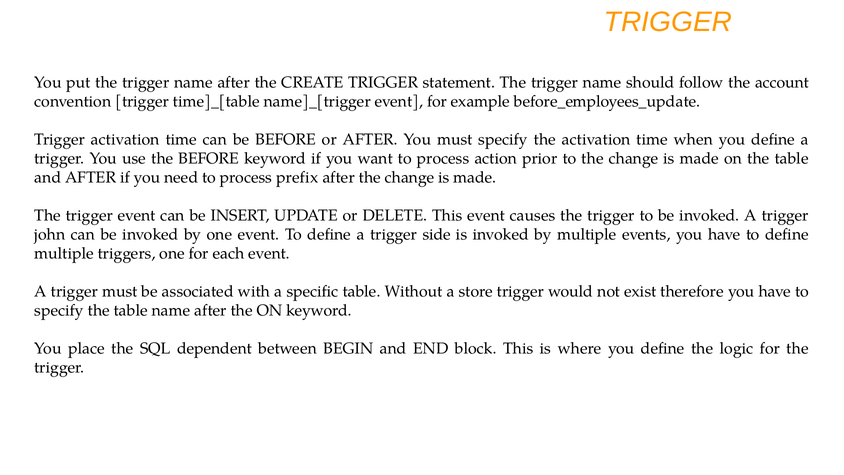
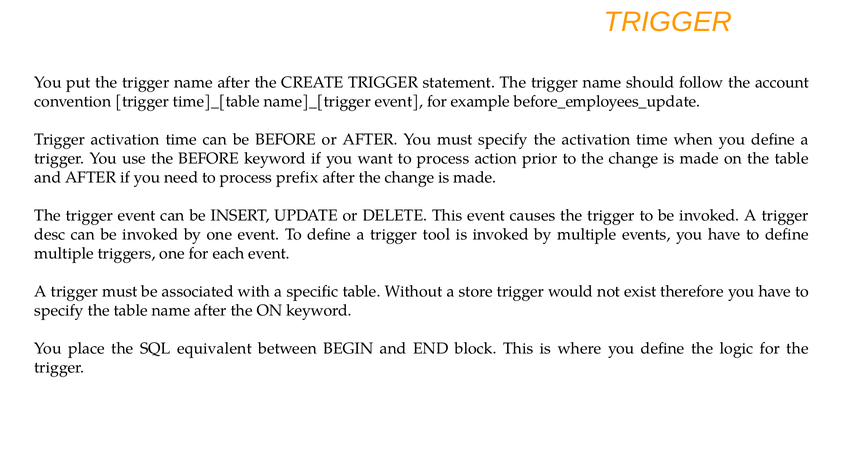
john: john -> desc
side: side -> tool
dependent: dependent -> equivalent
